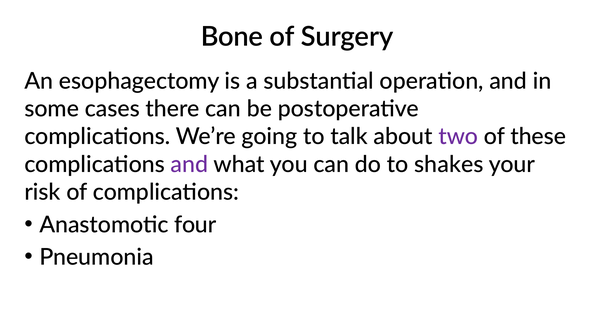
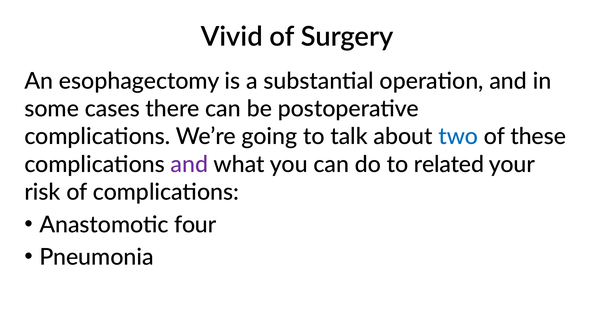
Bone: Bone -> Vivid
two colour: purple -> blue
shakes: shakes -> related
